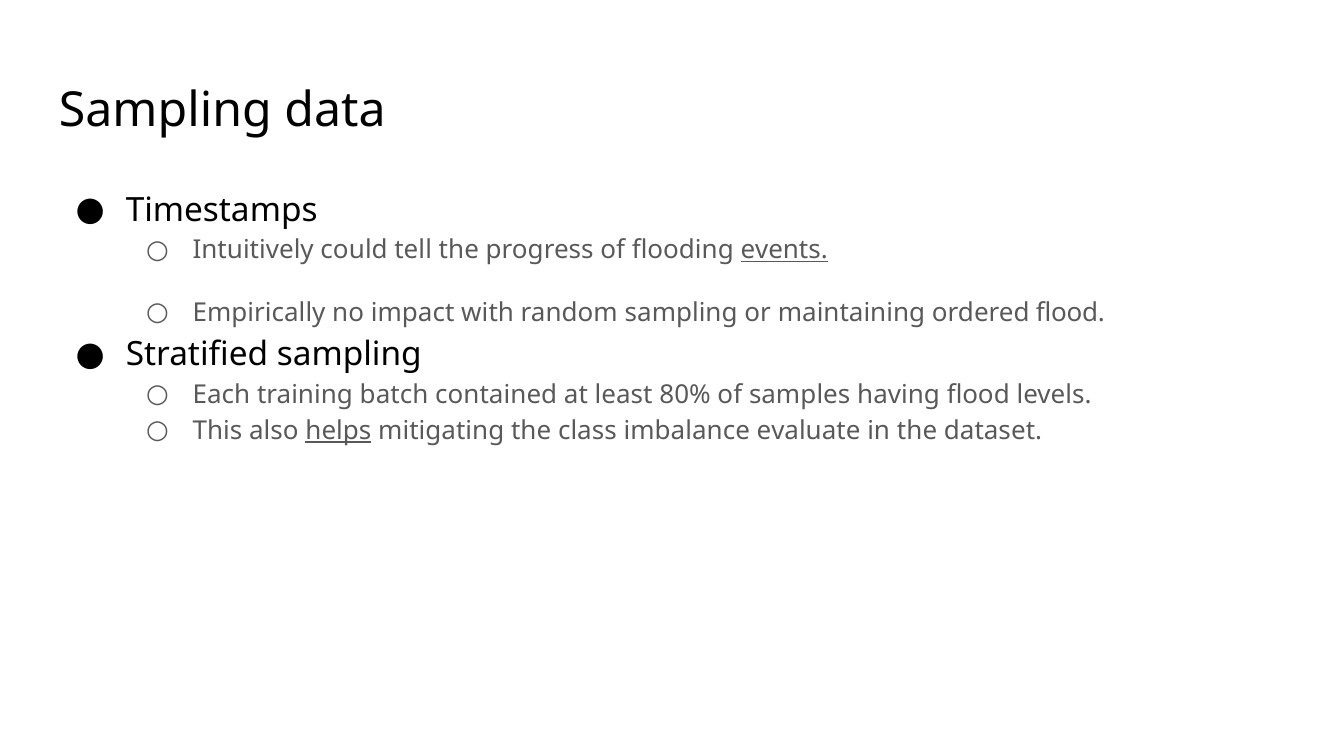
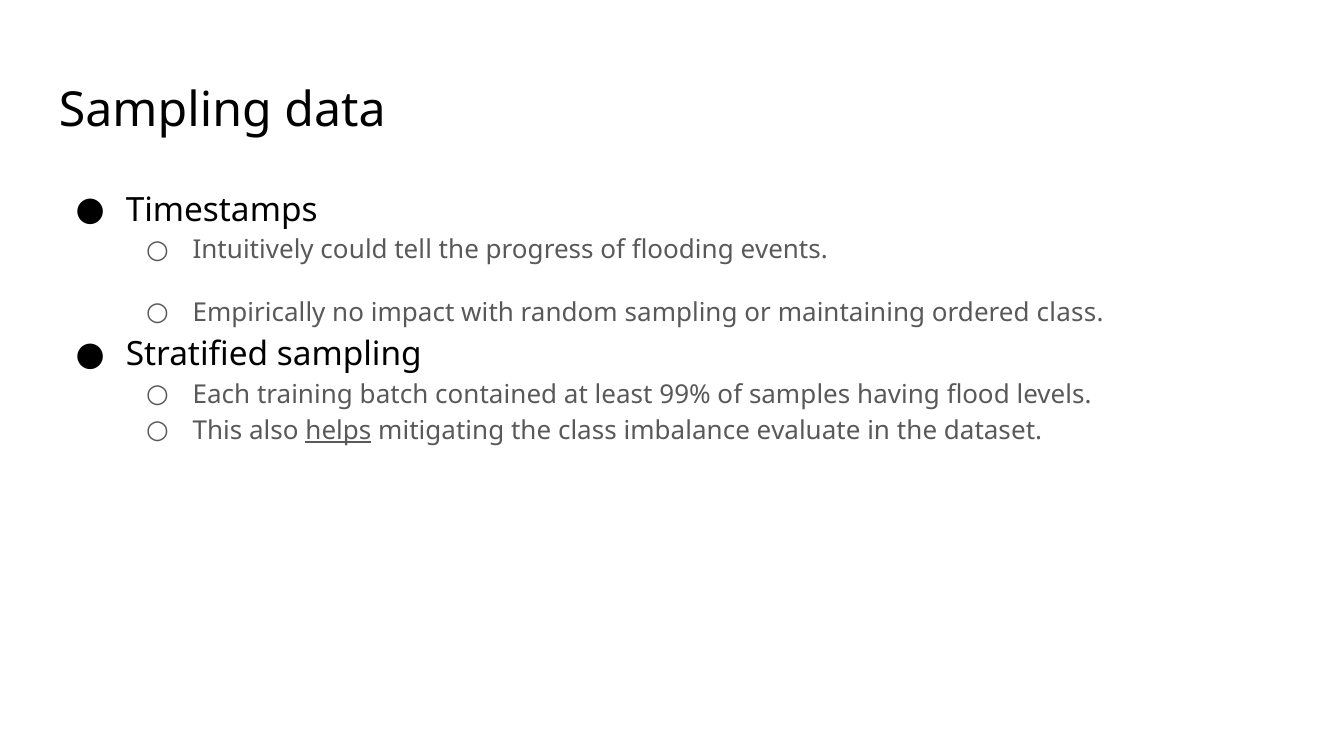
events underline: present -> none
ordered flood: flood -> class
80%: 80% -> 99%
